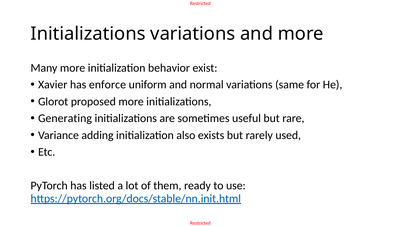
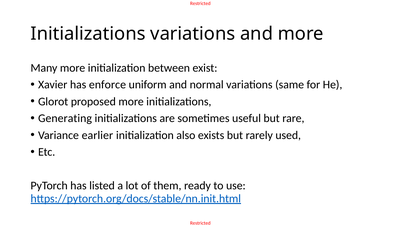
behavior: behavior -> between
adding: adding -> earlier
